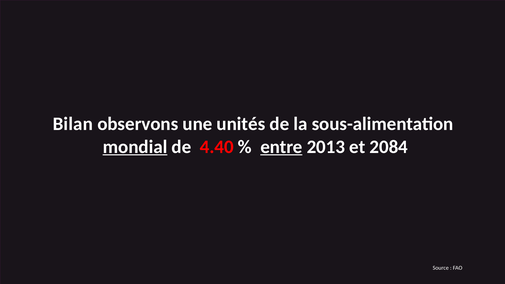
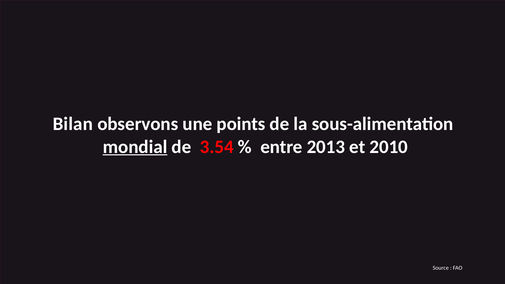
unités: unités -> points
4.40: 4.40 -> 3.54
entre underline: present -> none
2084: 2084 -> 2010
